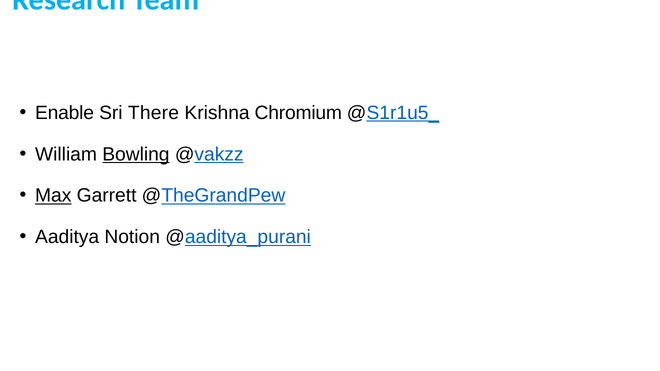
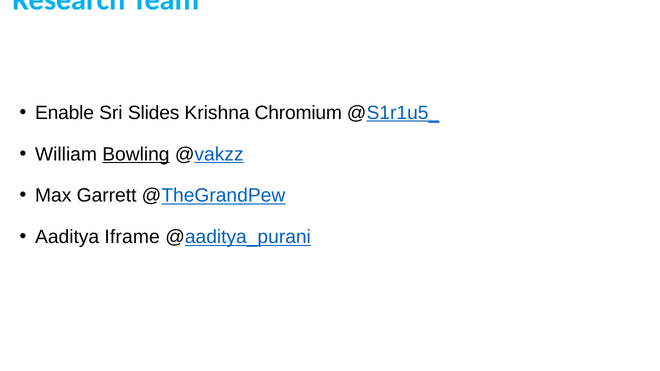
There: There -> Slides
Max underline: present -> none
Notion: Notion -> Iframe
